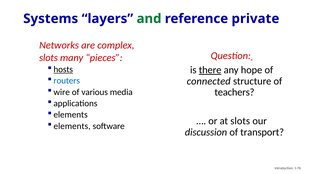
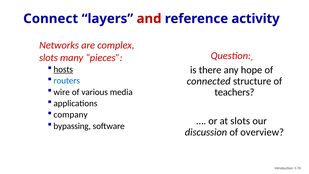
Systems: Systems -> Connect
and colour: green -> red
private: private -> activity
there underline: present -> none
elements at (71, 115): elements -> company
elements at (72, 126): elements -> bypassing
transport: transport -> overview
